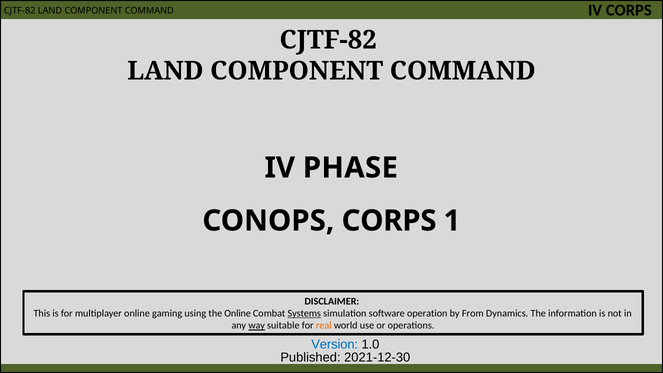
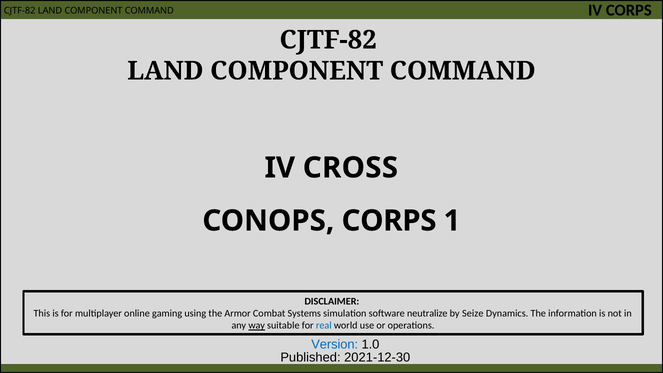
PHASE: PHASE -> CROSS
the Online: Online -> Armor
Systems underline: present -> none
operation: operation -> neutralize
From: From -> Seize
real colour: orange -> blue
